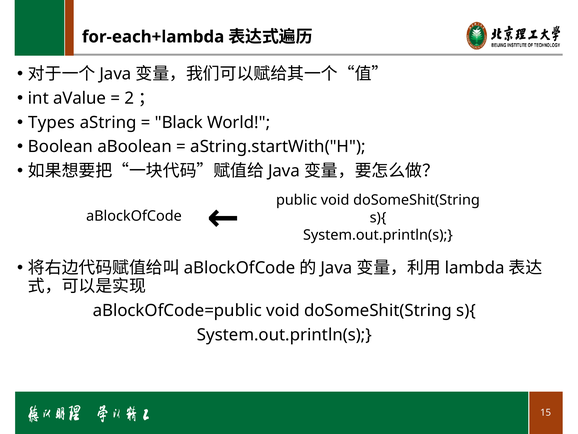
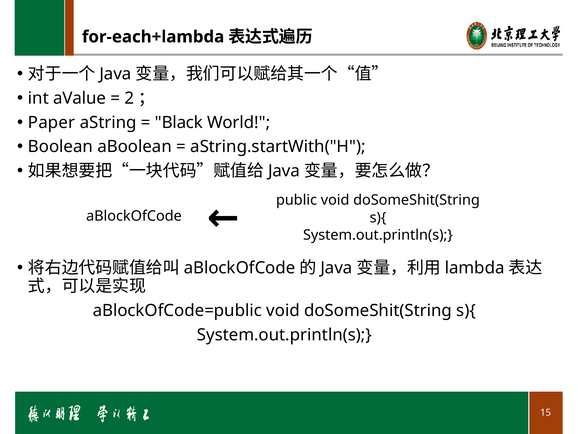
Types: Types -> Paper
